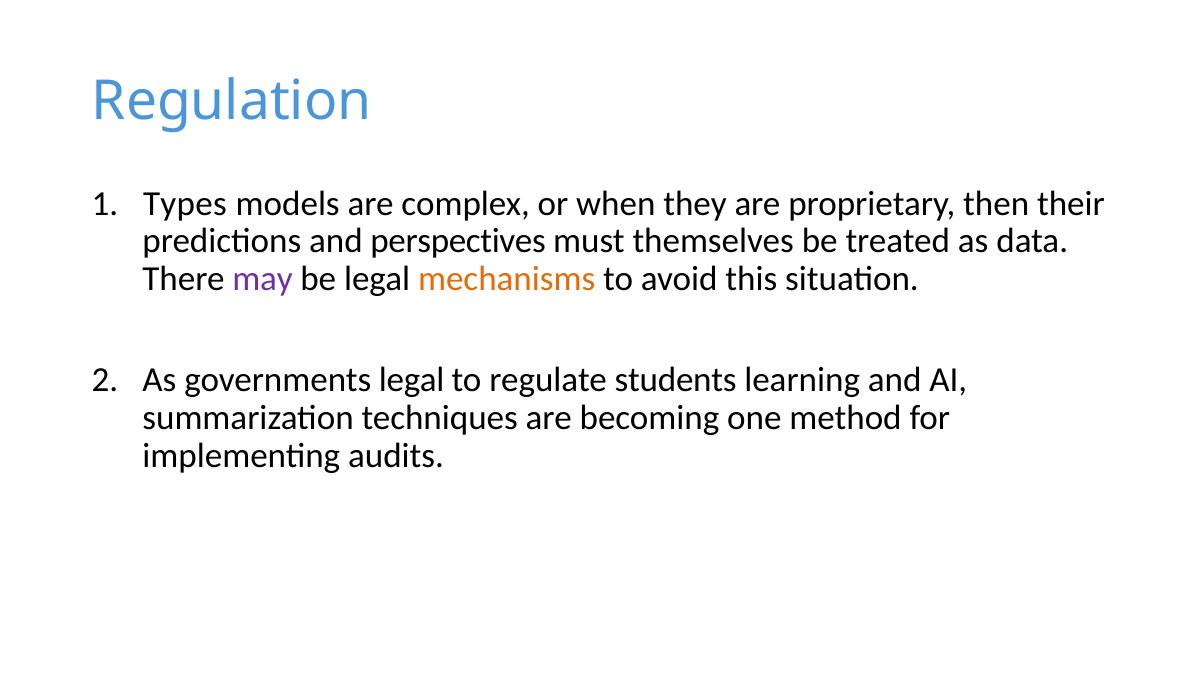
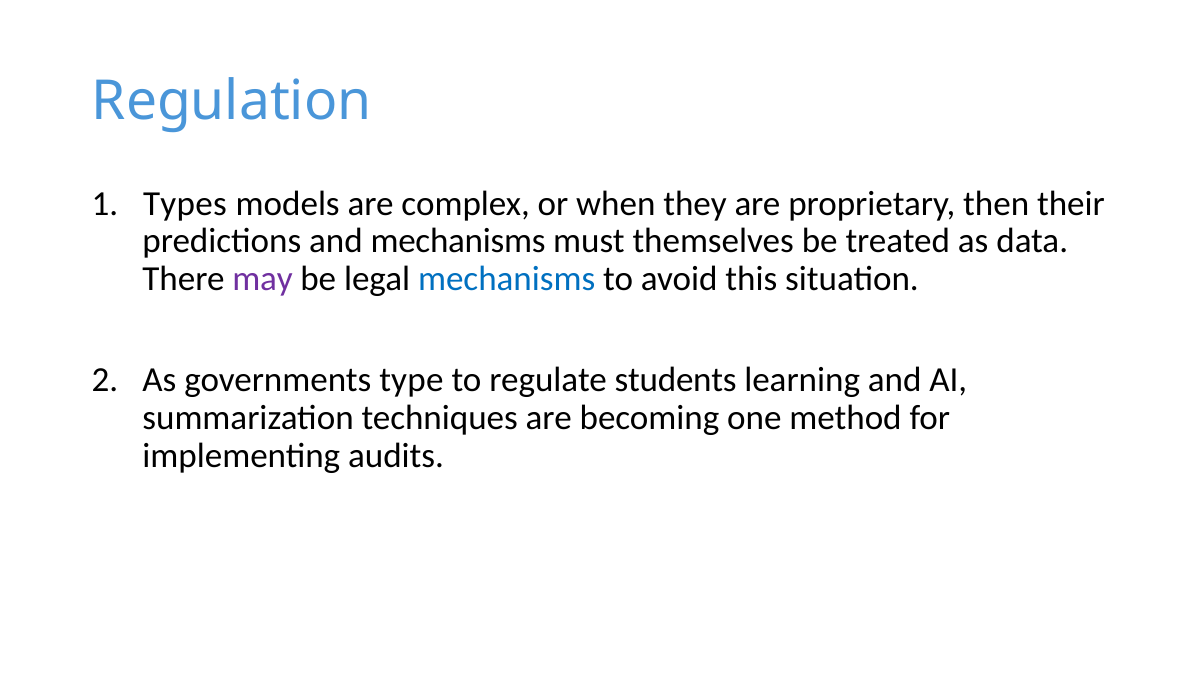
and perspectives: perspectives -> mechanisms
mechanisms at (507, 279) colour: orange -> blue
governments legal: legal -> type
